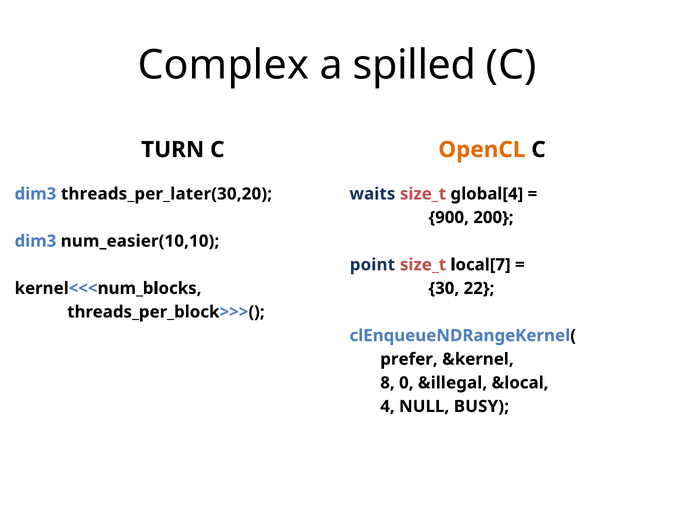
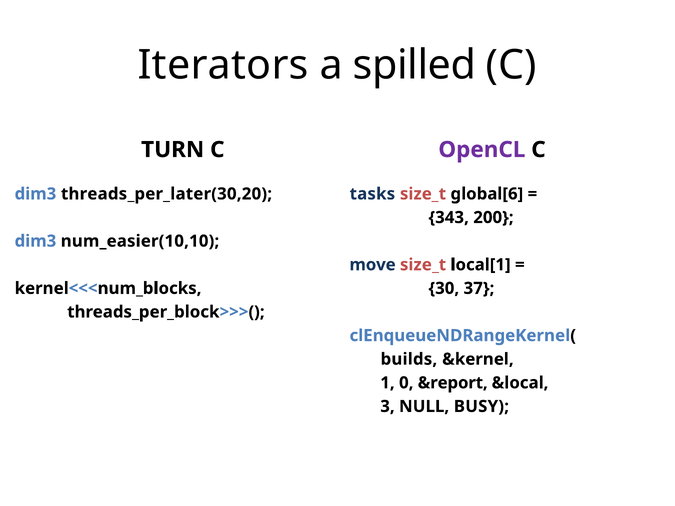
Complex: Complex -> Iterators
OpenCL colour: orange -> purple
waits: waits -> tasks
global[4: global[4 -> global[6
900: 900 -> 343
point: point -> move
local[7: local[7 -> local[1
22: 22 -> 37
prefer: prefer -> builds
8: 8 -> 1
&illegal: &illegal -> &report
4: 4 -> 3
